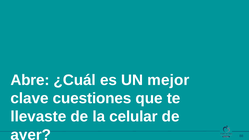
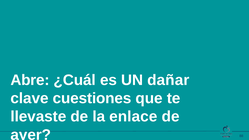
mejor: mejor -> dañar
celular: celular -> enlace
